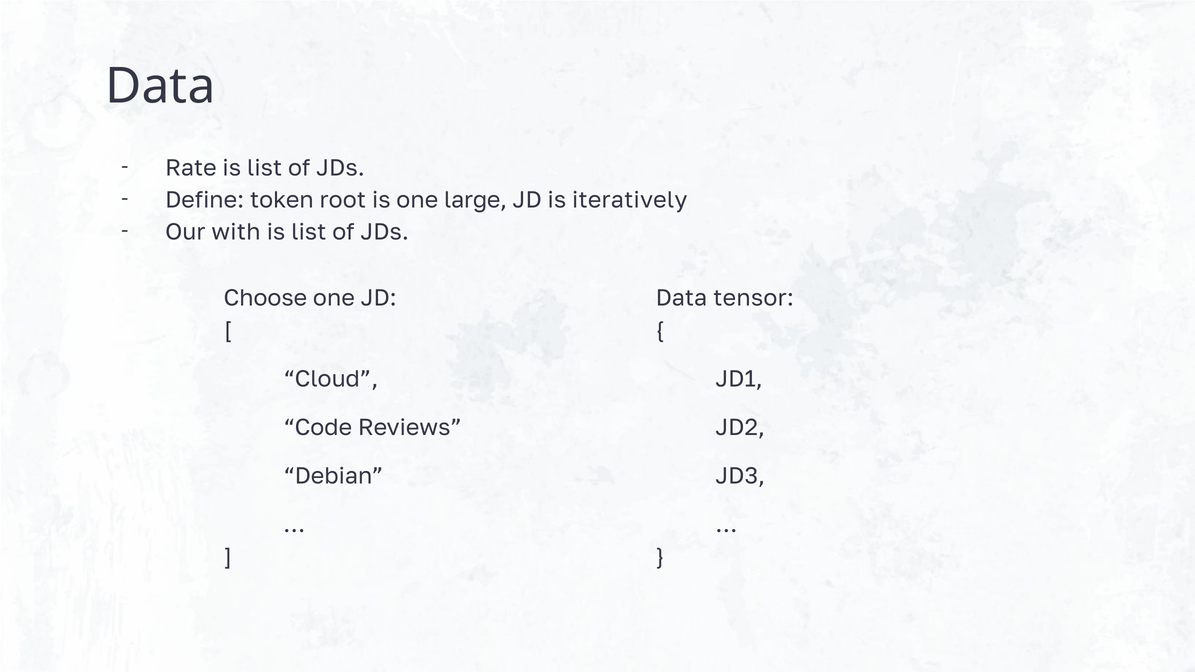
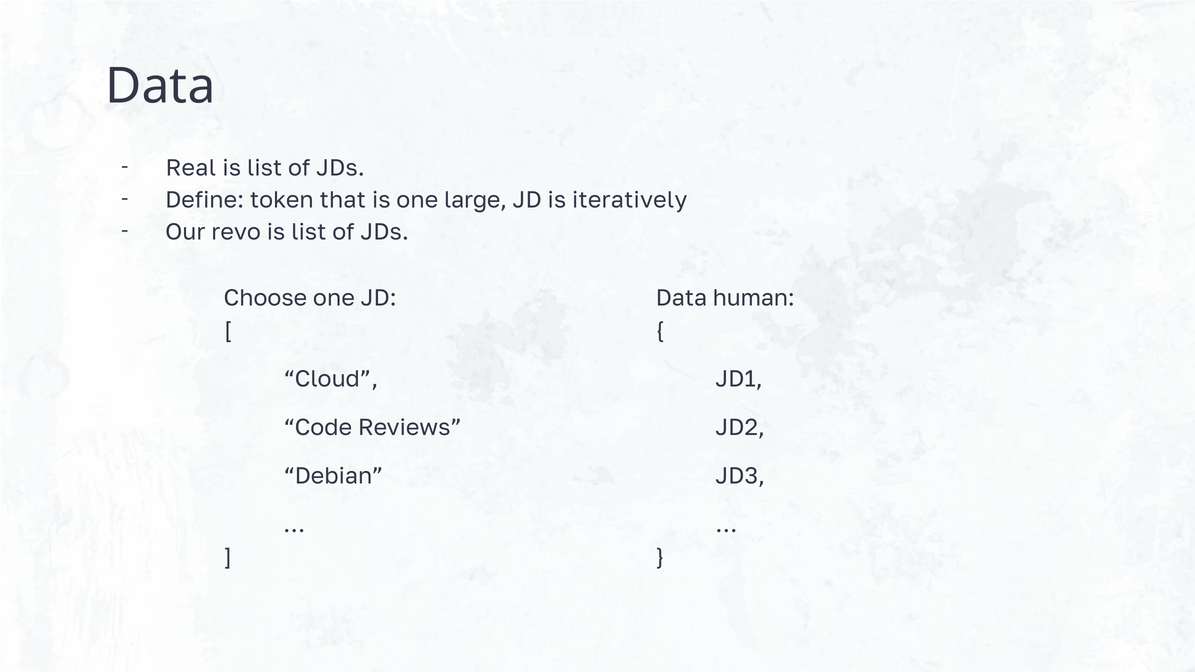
Rate: Rate -> Real
root: root -> that
with: with -> revo
tensor: tensor -> human
